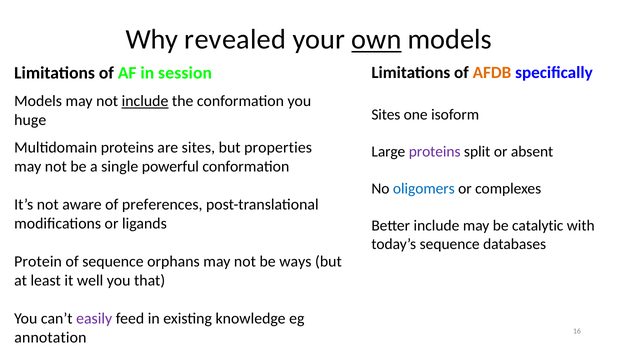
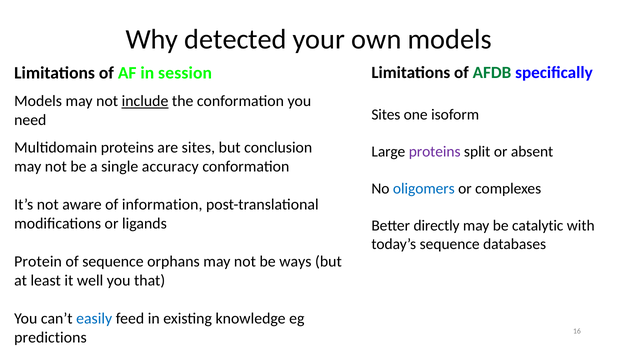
revealed: revealed -> detected
own underline: present -> none
AFDB colour: orange -> green
huge: huge -> need
properties: properties -> conclusion
powerful: powerful -> accuracy
preferences: preferences -> information
Better include: include -> directly
easily colour: purple -> blue
annotation: annotation -> predictions
